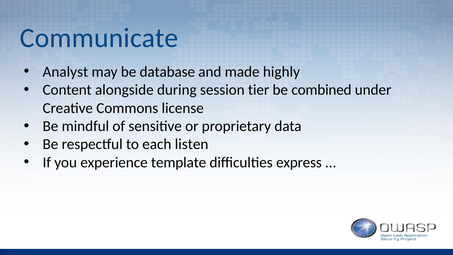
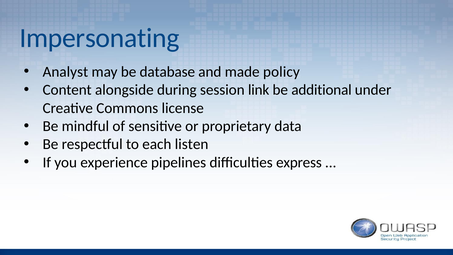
Communicate: Communicate -> Impersonating
highly: highly -> policy
tier: tier -> link
combined: combined -> additional
template: template -> pipelines
